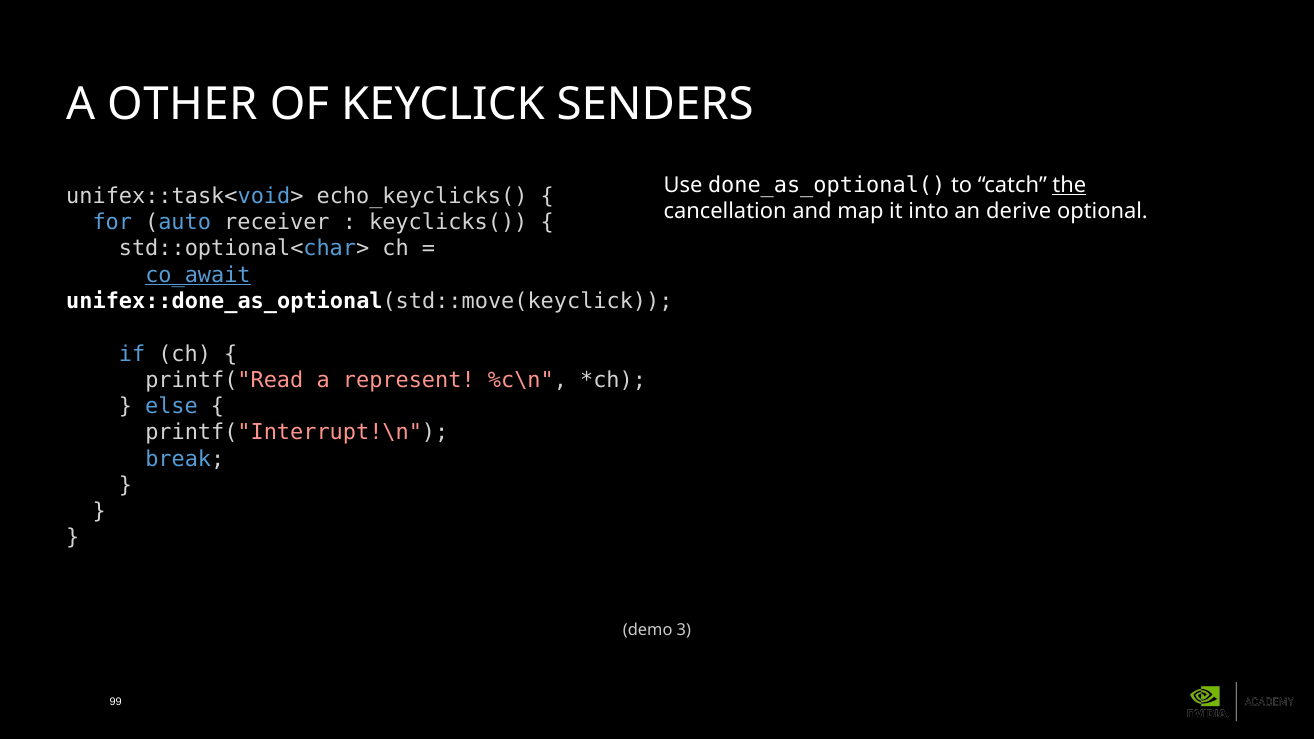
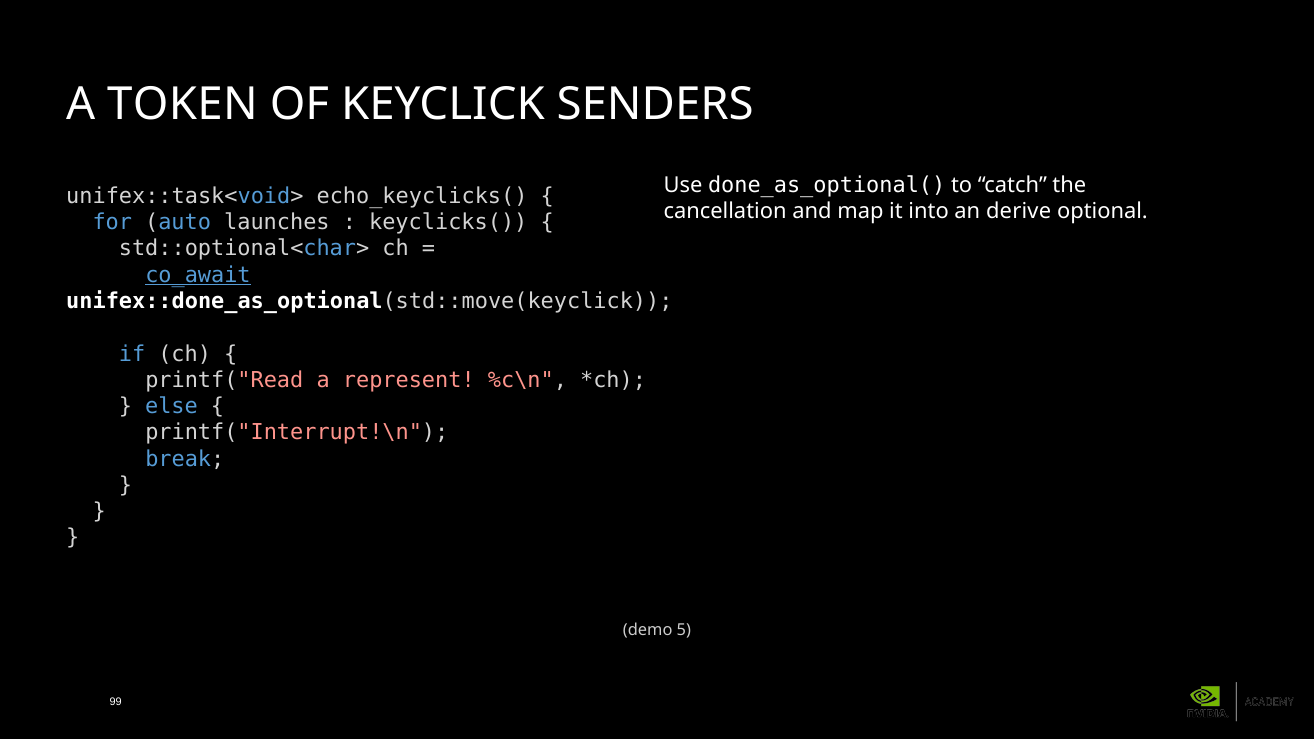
OTHER: OTHER -> TOKEN
the underline: present -> none
receiver: receiver -> launches
3: 3 -> 5
